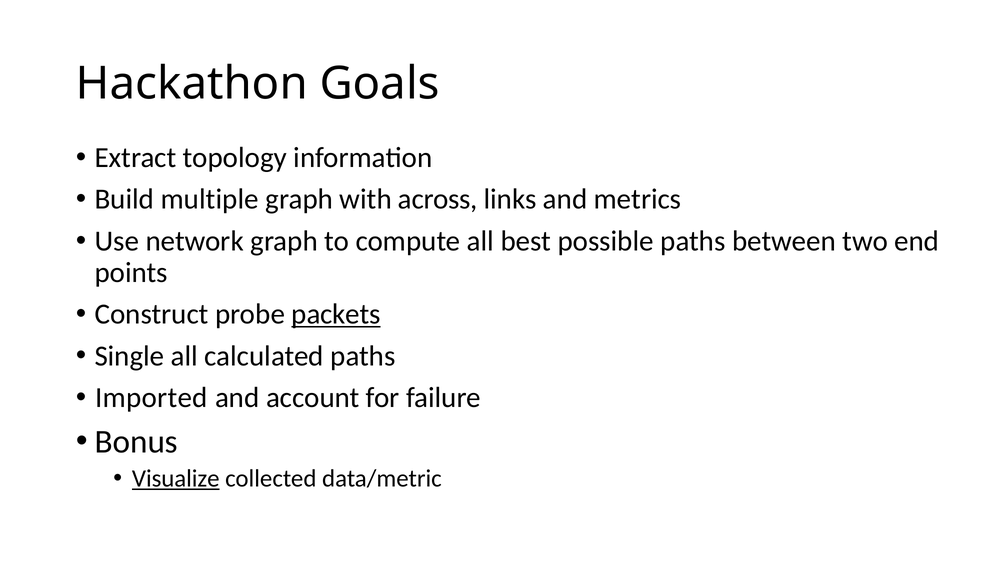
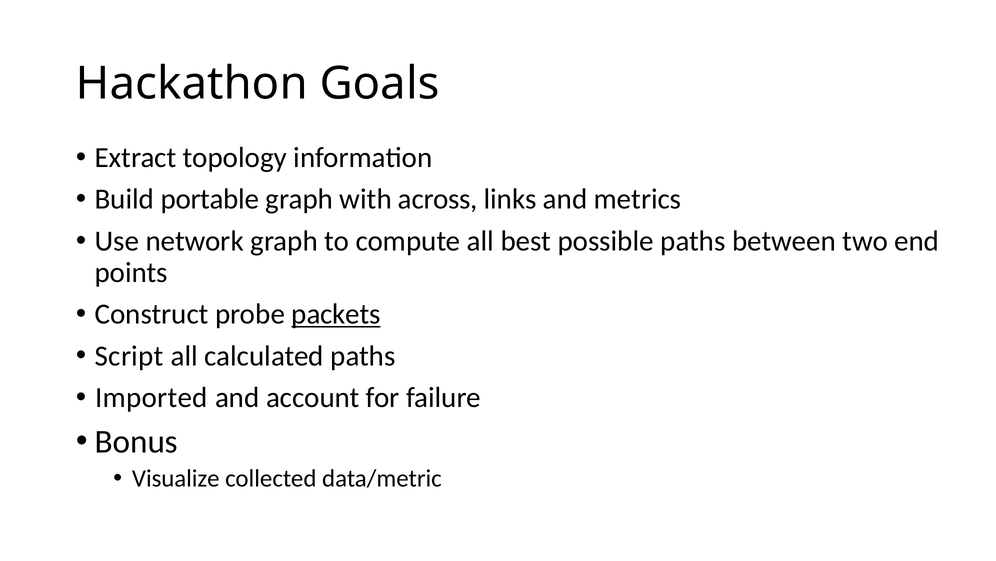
multiple: multiple -> portable
Single: Single -> Script
Visualize underline: present -> none
